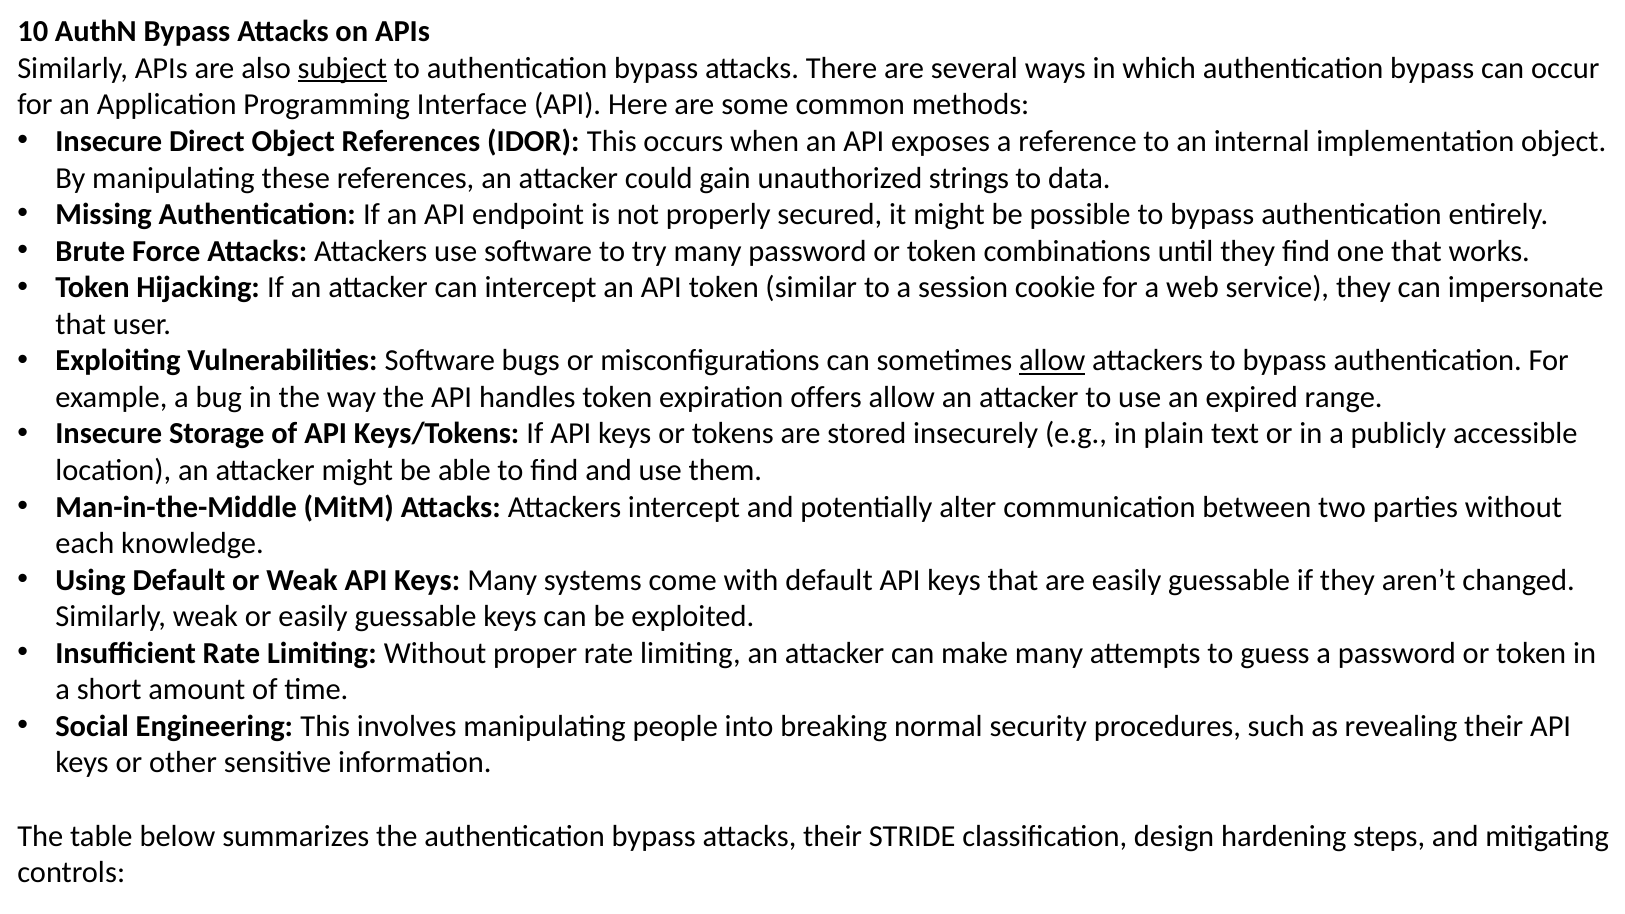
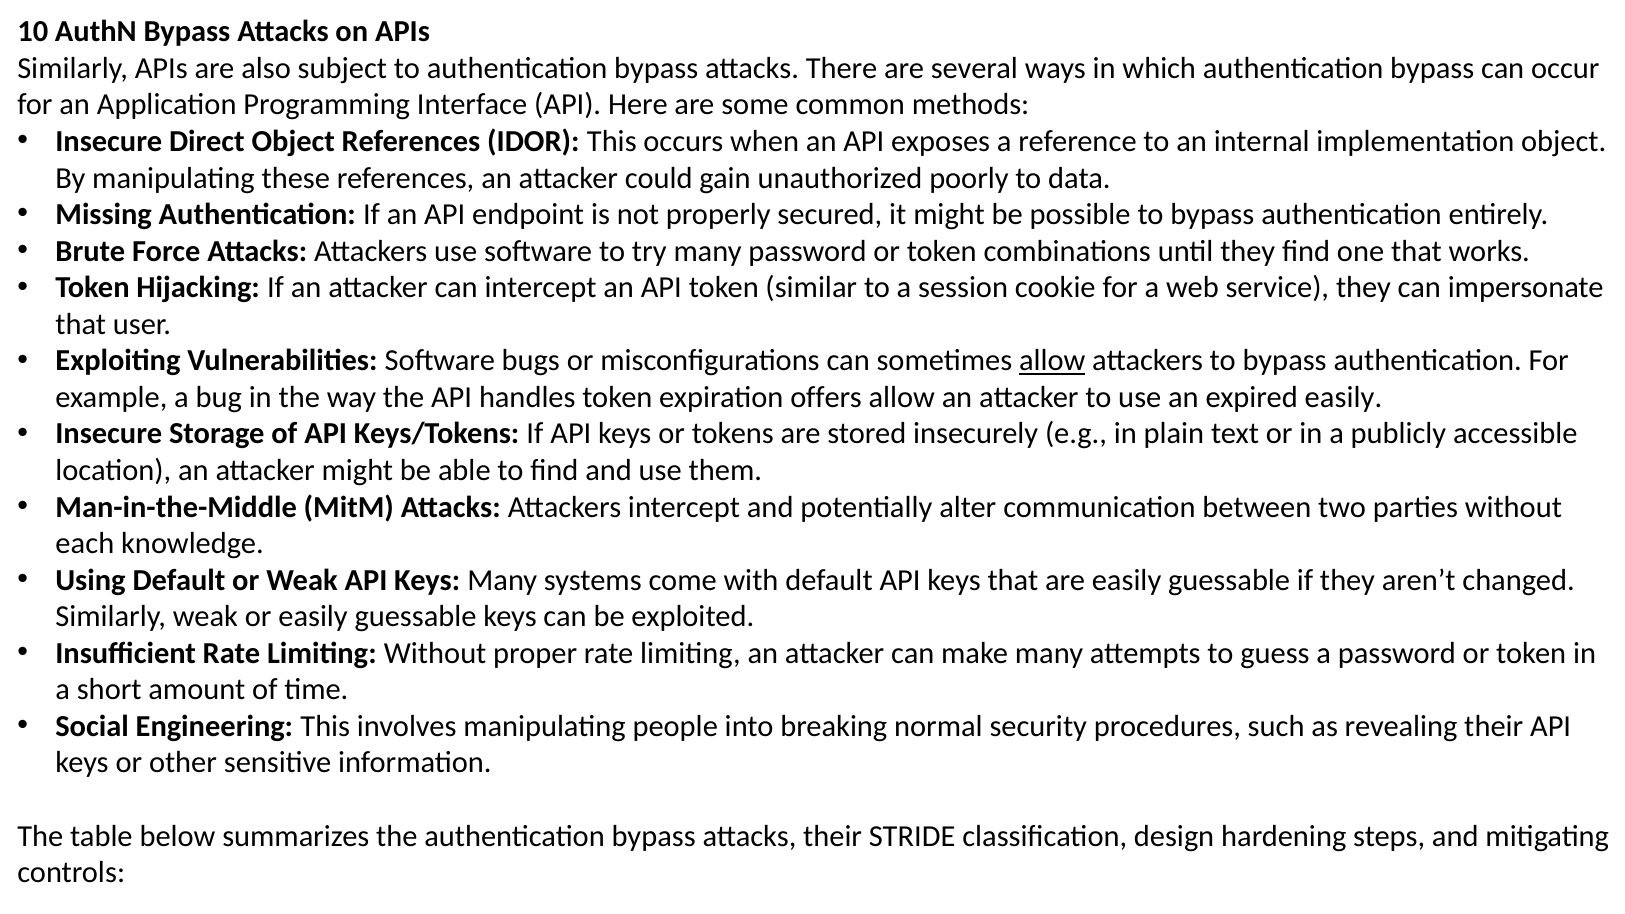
subject underline: present -> none
strings: strings -> poorly
expired range: range -> easily
